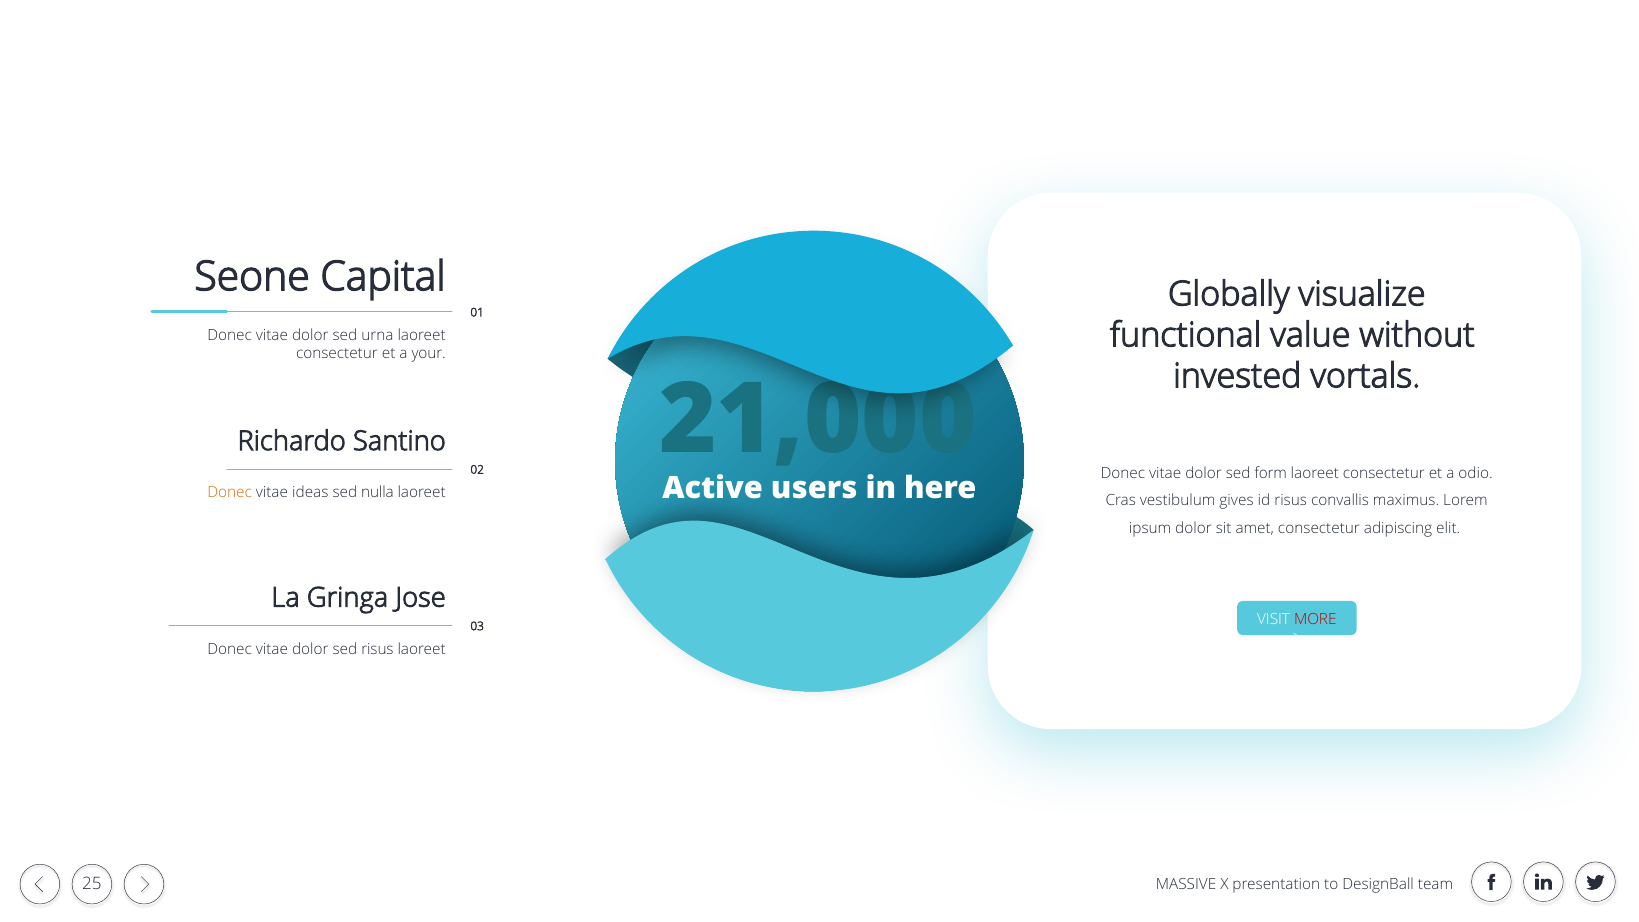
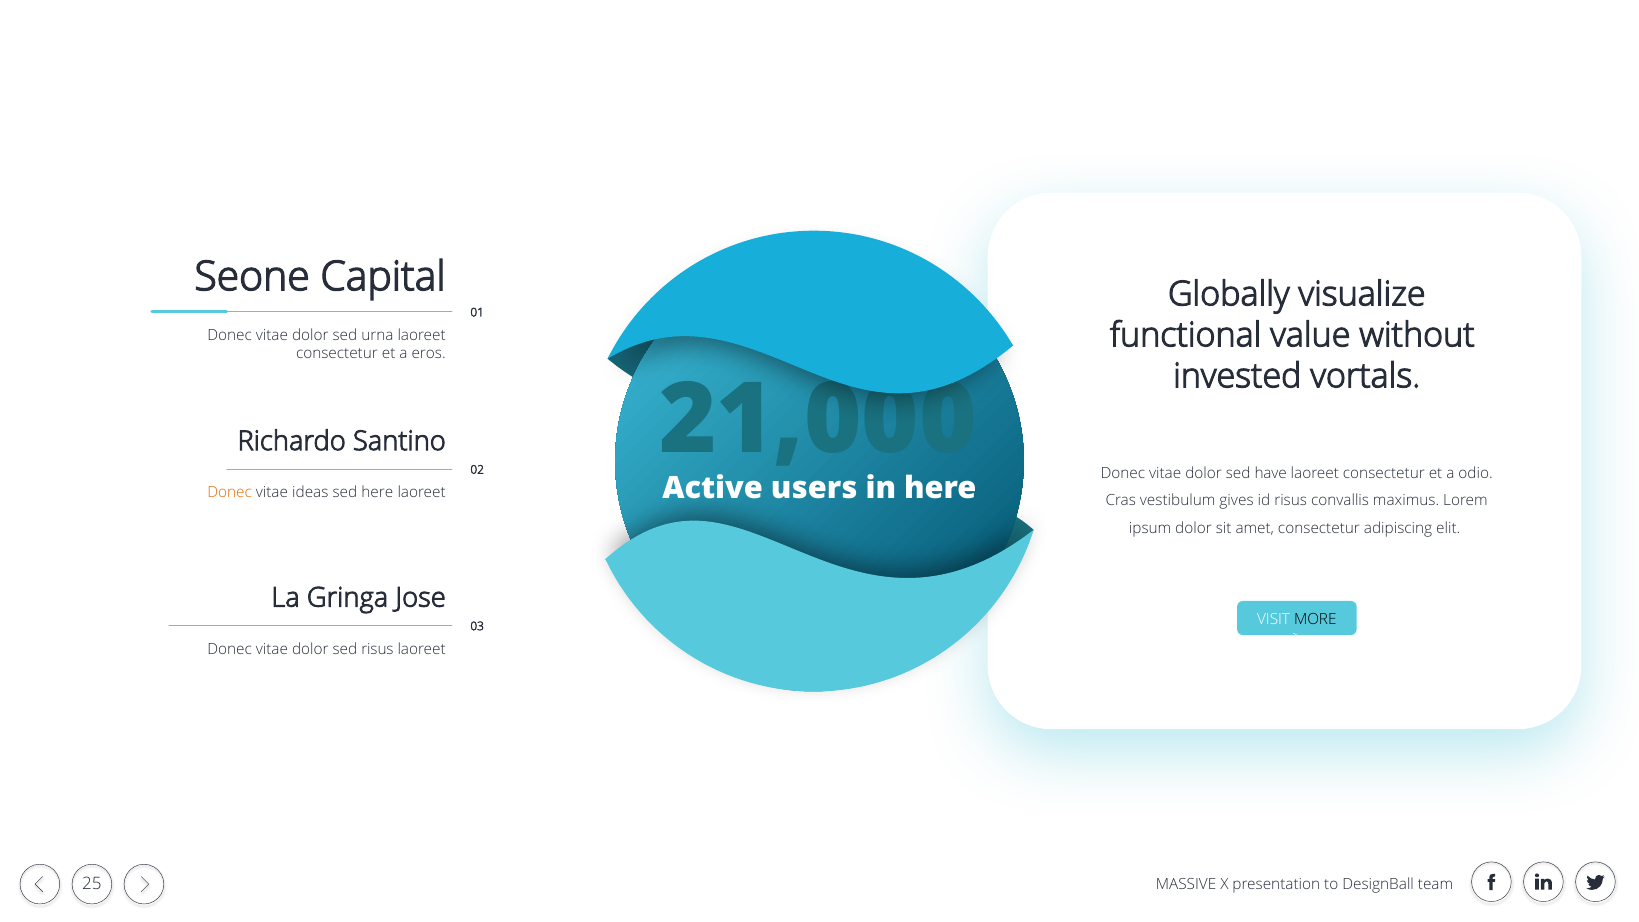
your: your -> eros
form: form -> have
sed nulla: nulla -> here
MORE colour: red -> black
